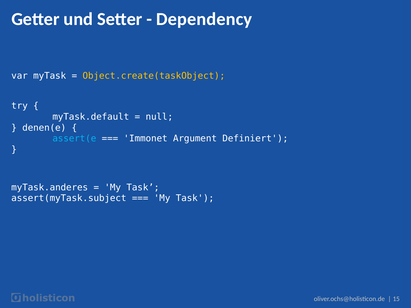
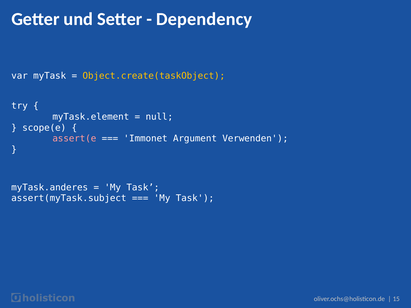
myTask.default: myTask.default -> myTask.element
denen(e: denen(e -> scope(e
assert(e colour: light blue -> pink
Definiert: Definiert -> Verwenden
